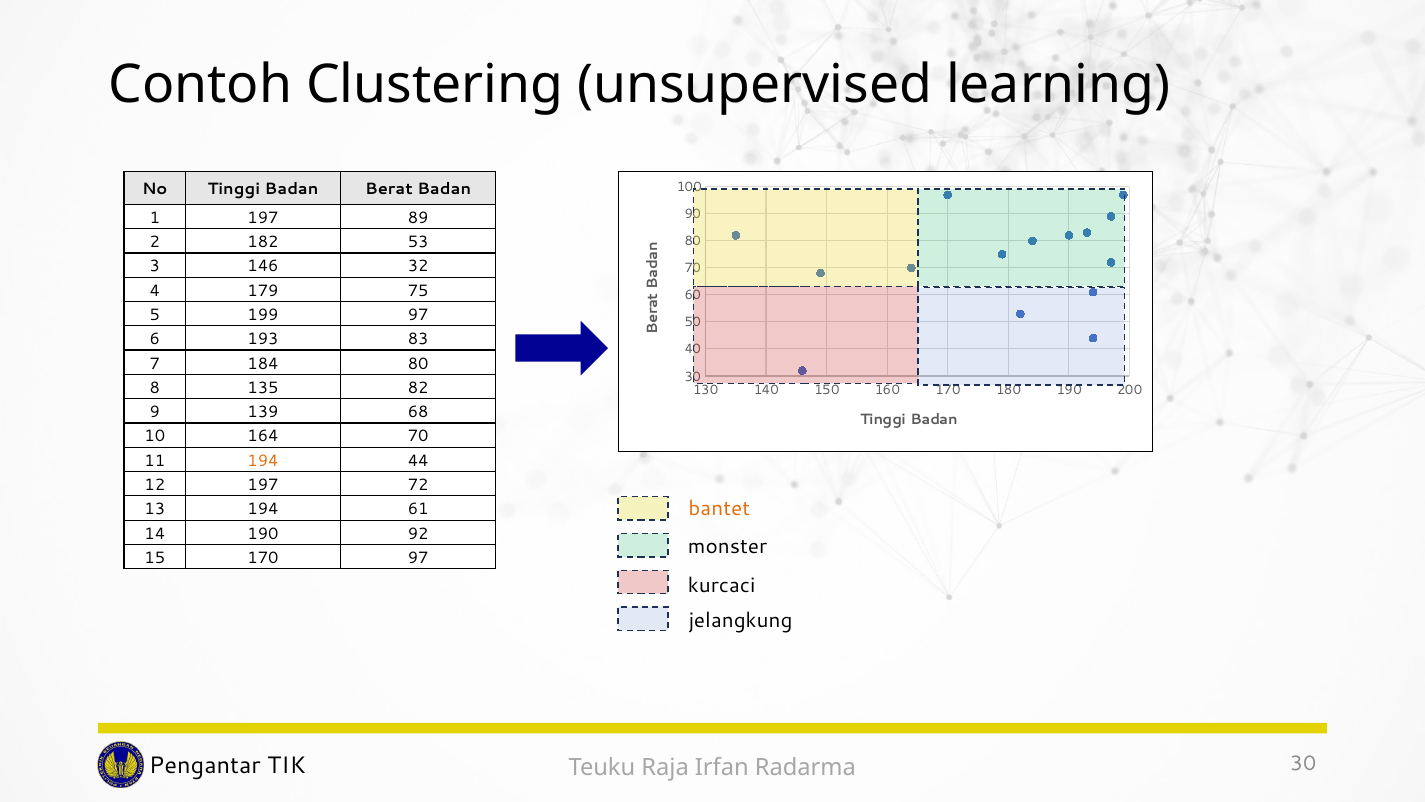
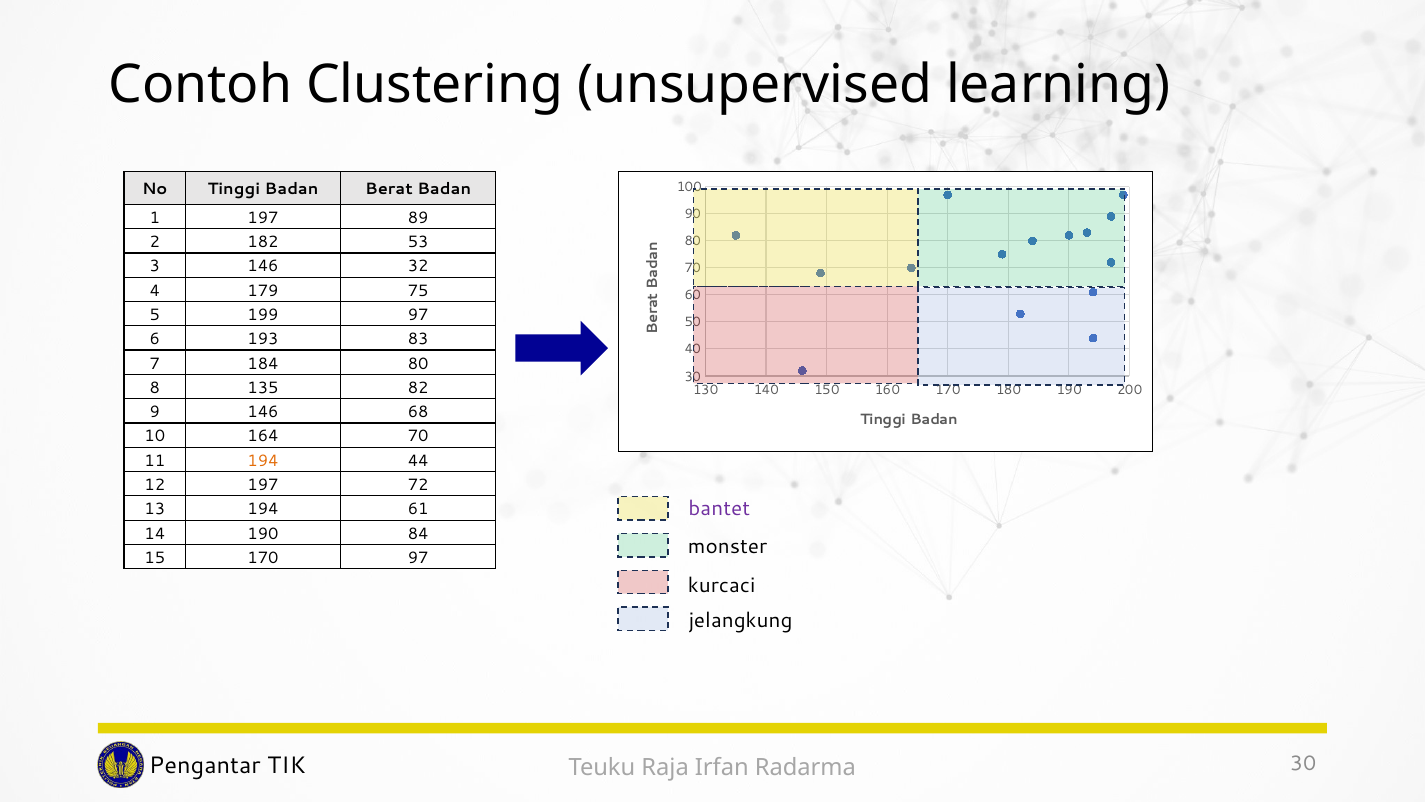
9 139: 139 -> 146
bantet colour: orange -> purple
92: 92 -> 84
